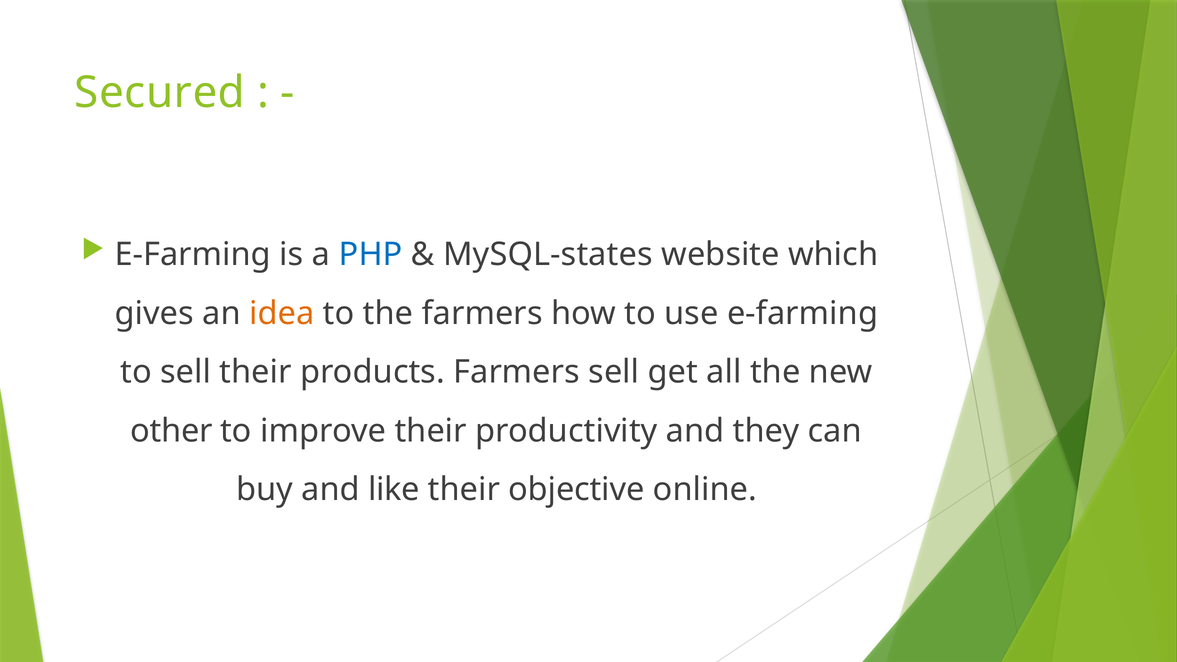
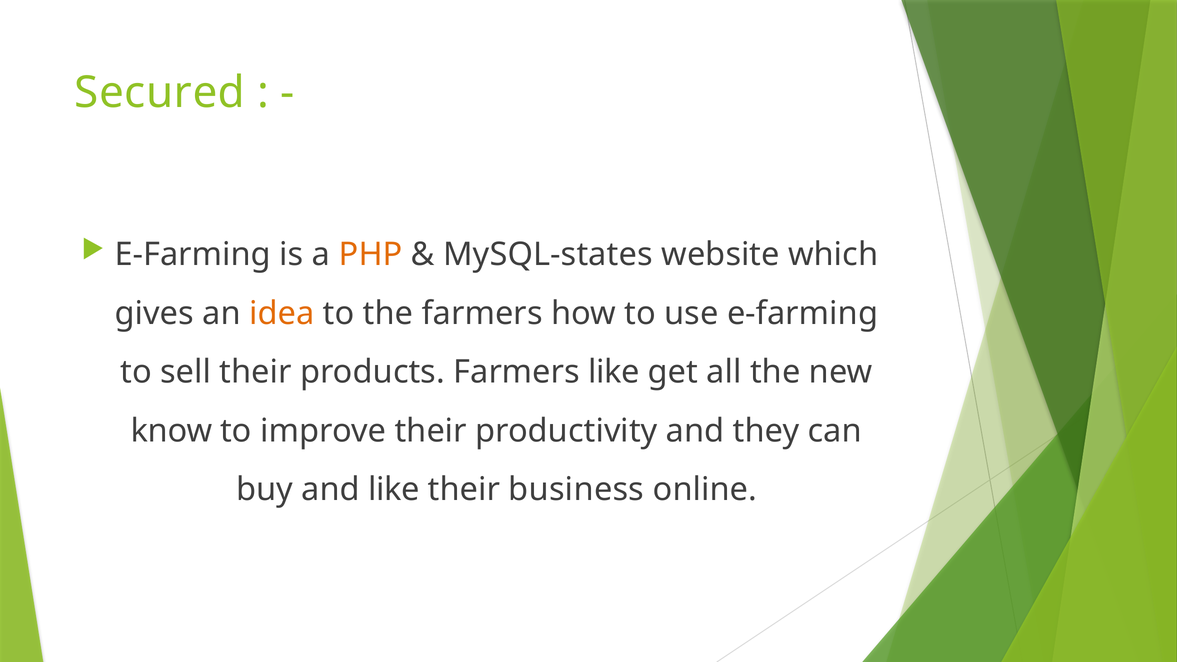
PHP colour: blue -> orange
Farmers sell: sell -> like
other: other -> know
objective: objective -> business
